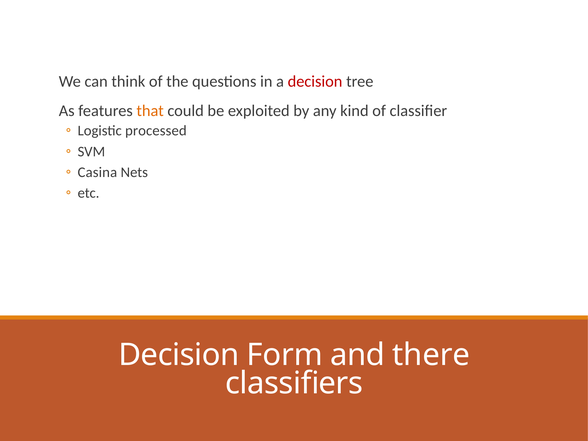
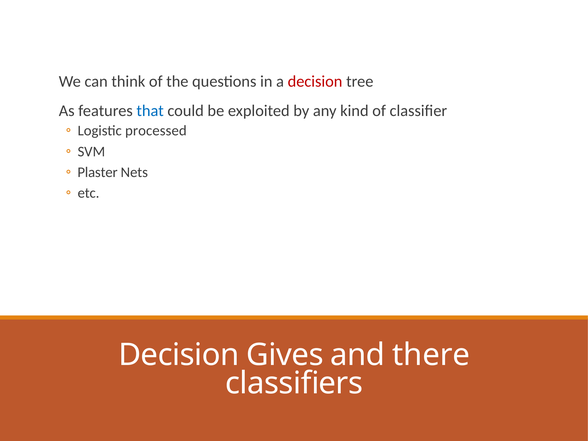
that colour: orange -> blue
Casina: Casina -> Plaster
Form: Form -> Gives
